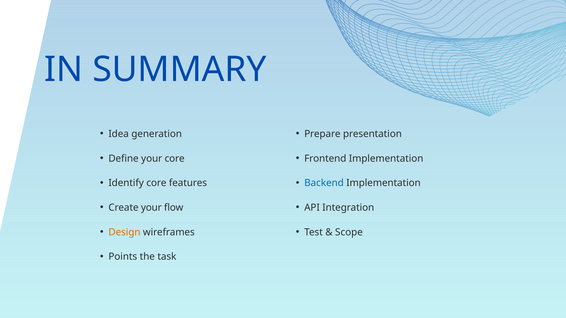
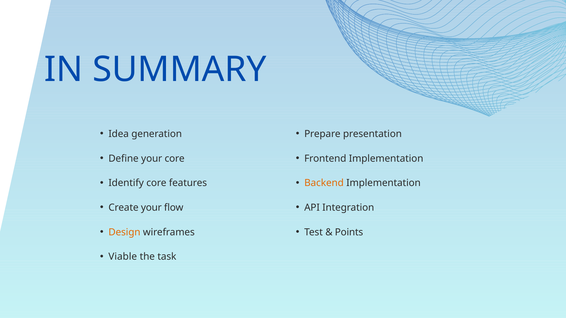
Backend colour: blue -> orange
Scope: Scope -> Points
Points: Points -> Viable
